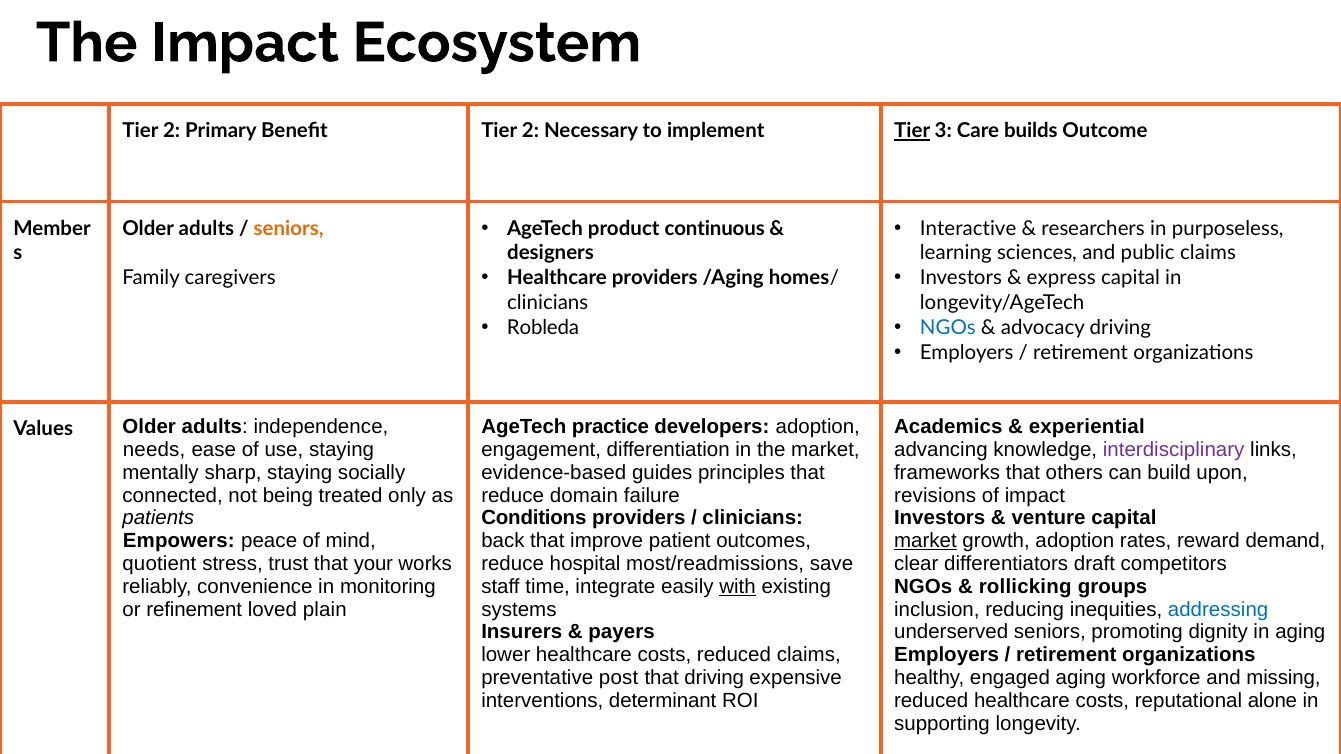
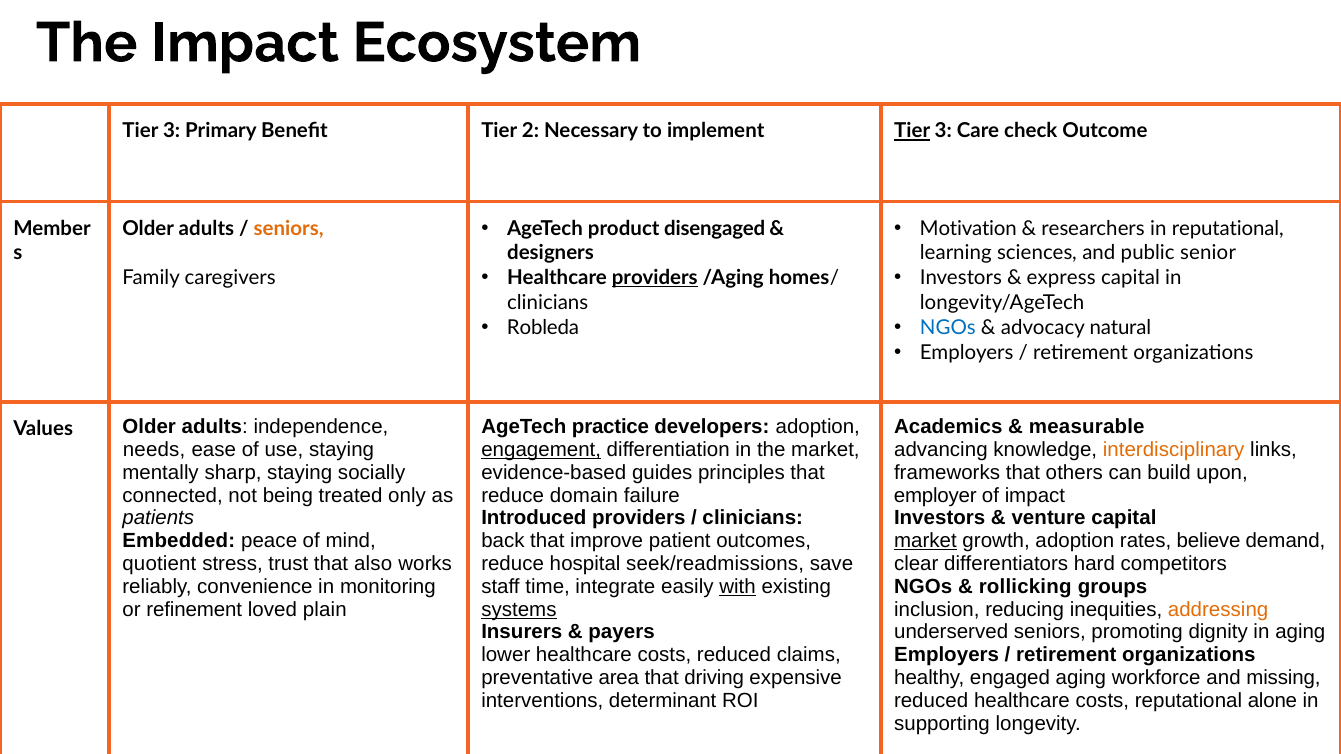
2 at (172, 131): 2 -> 3
builds: builds -> check
continuous: continuous -> disengaged
Interactive: Interactive -> Motivation
in purposeless: purposeless -> reputational
public claims: claims -> senior
providers at (655, 278) underline: none -> present
advocacy driving: driving -> natural
experiential: experiential -> measurable
engagement underline: none -> present
interdisciplinary colour: purple -> orange
revisions: revisions -> employer
Conditions: Conditions -> Introduced
Empowers: Empowers -> Embedded
reward: reward -> believe
your: your -> also
most/readmissions: most/readmissions -> seek/readmissions
draft: draft -> hard
systems underline: none -> present
addressing colour: blue -> orange
post: post -> area
